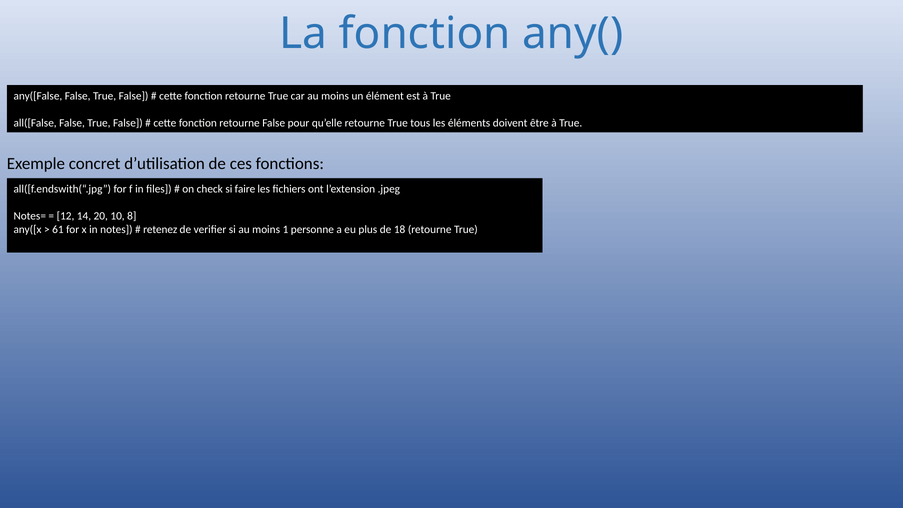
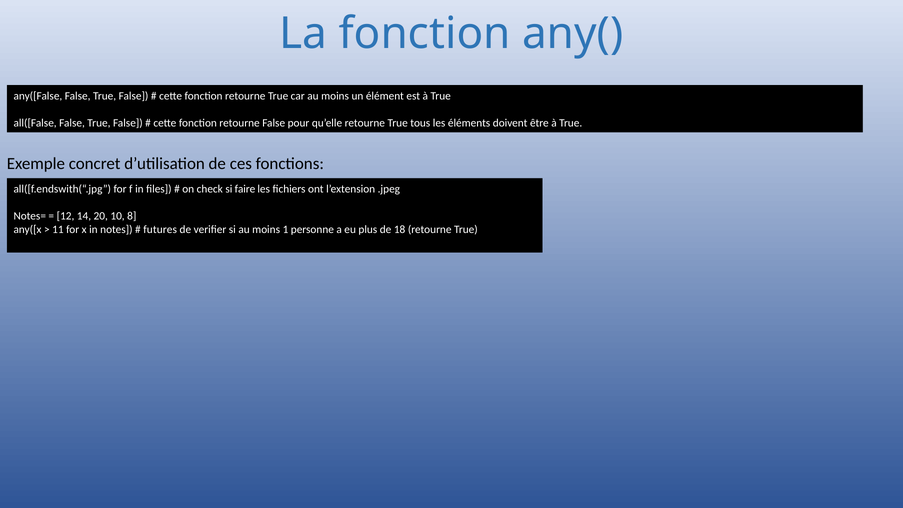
61: 61 -> 11
retenez: retenez -> futures
